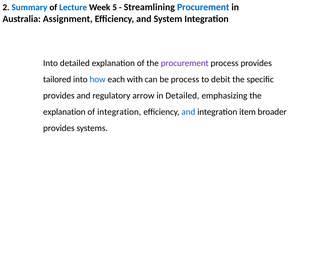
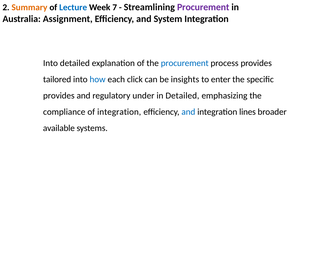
Summary colour: blue -> orange
5: 5 -> 7
Procurement at (203, 7) colour: blue -> purple
procurement at (185, 63) colour: purple -> blue
with: with -> click
be process: process -> insights
debit: debit -> enter
arrow: arrow -> under
explanation at (64, 112): explanation -> compliance
item: item -> lines
provides at (59, 128): provides -> available
